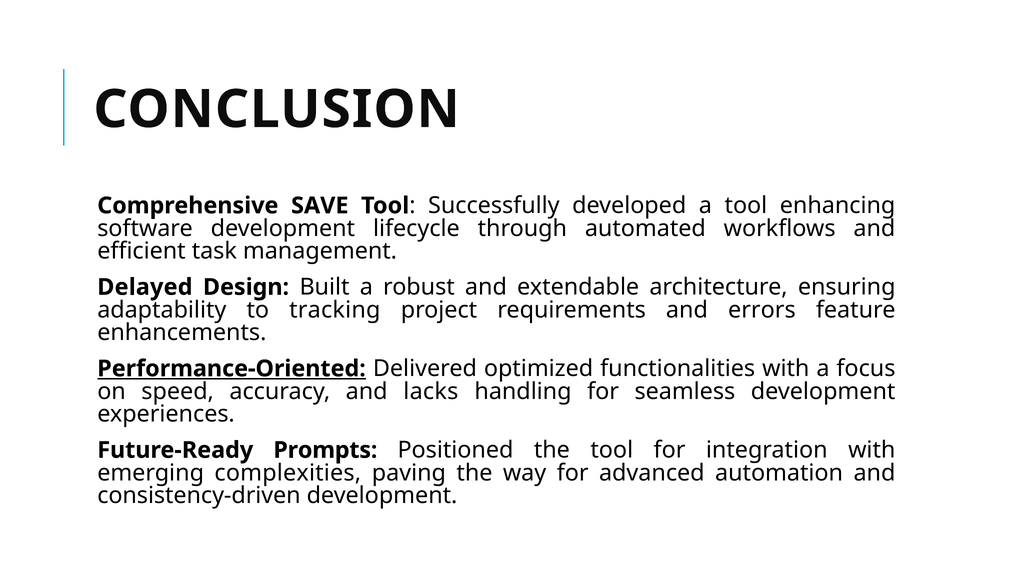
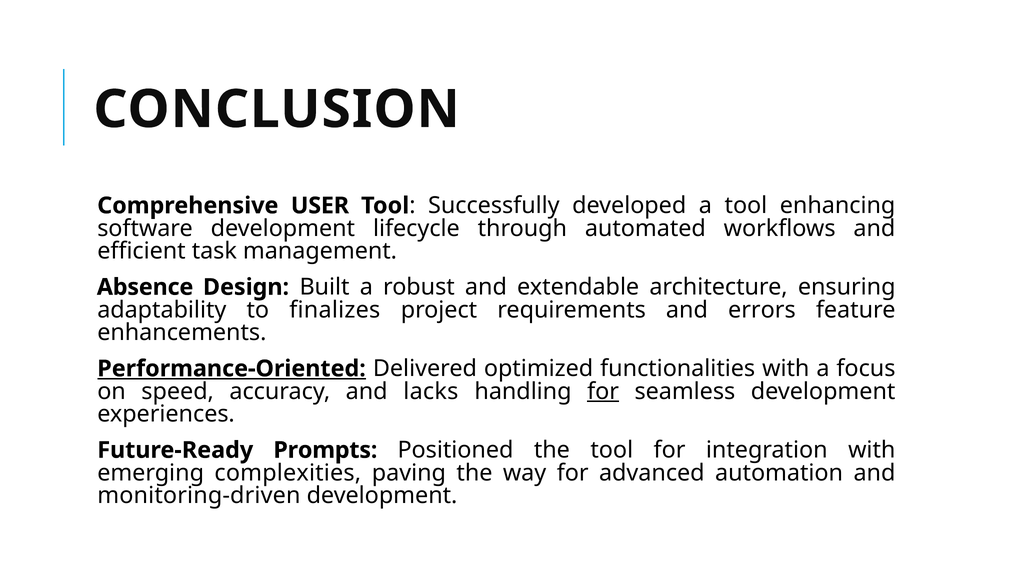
SAVE: SAVE -> USER
Delayed: Delayed -> Absence
tracking: tracking -> finalizes
for at (603, 392) underline: none -> present
consistency-driven: consistency-driven -> monitoring-driven
